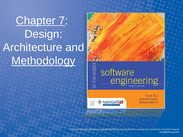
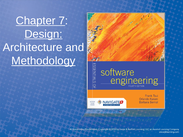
Design underline: none -> present
